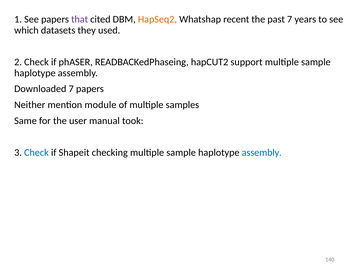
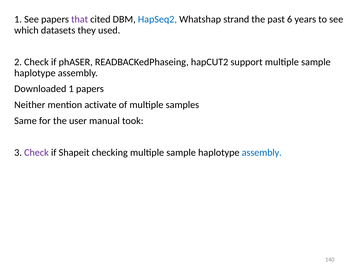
HapSeq2 colour: orange -> blue
recent: recent -> strand
past 7: 7 -> 6
Downloaded 7: 7 -> 1
module: module -> activate
Check at (36, 153) colour: blue -> purple
